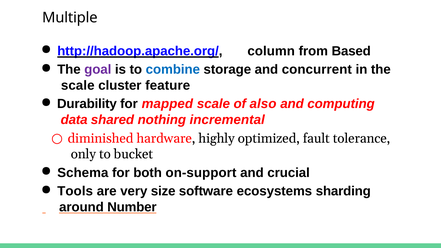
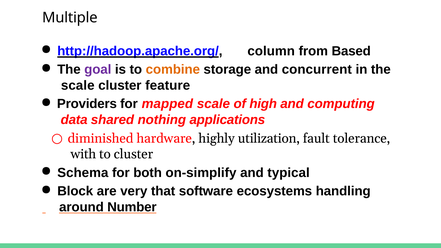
combine colour: blue -> orange
Durability: Durability -> Providers
also: also -> high
incremental: incremental -> applications
optimized: optimized -> utilization
only: only -> with
to bucket: bucket -> cluster
on-support: on-support -> on-simplify
crucial: crucial -> typical
Tools: Tools -> Block
size: size -> that
sharding: sharding -> handling
